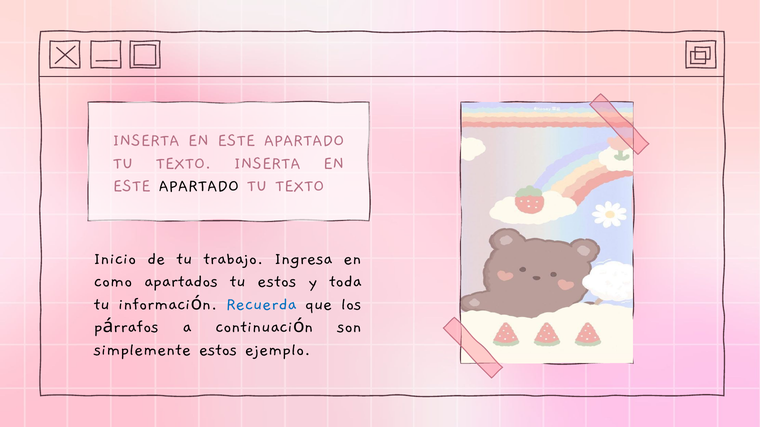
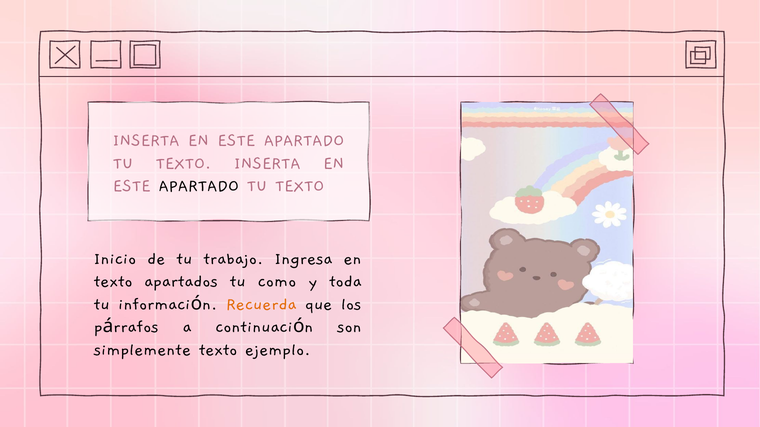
como at (113, 281): como -> texto
tu estos: estos -> como
Recuerda colour: blue -> orange
simplemente estos: estos -> texto
